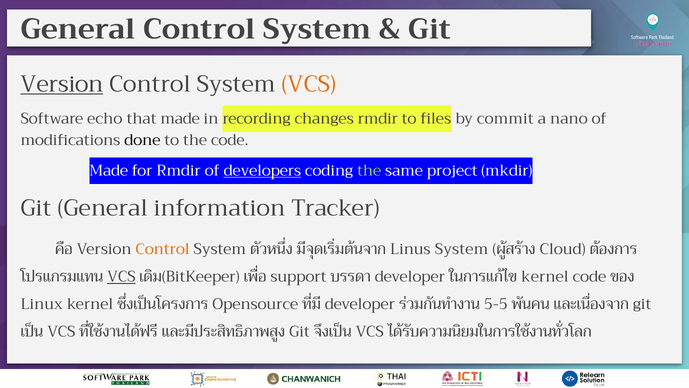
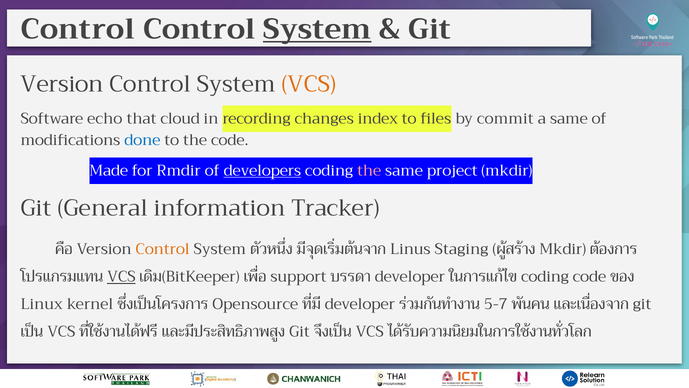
General at (78, 29): General -> Control
System at (317, 29) underline: none -> present
Version at (62, 84) underline: present -> none
that made: made -> cloud
changes rmdir: rmdir -> index
a nano: nano -> same
done colour: black -> blue
the at (369, 171) colour: light green -> pink
Linus System: System -> Staging
Cloud at (563, 249): Cloud -> Mkdir
kernel at (545, 276): kernel -> coding
5-5: 5-5 -> 5-7
